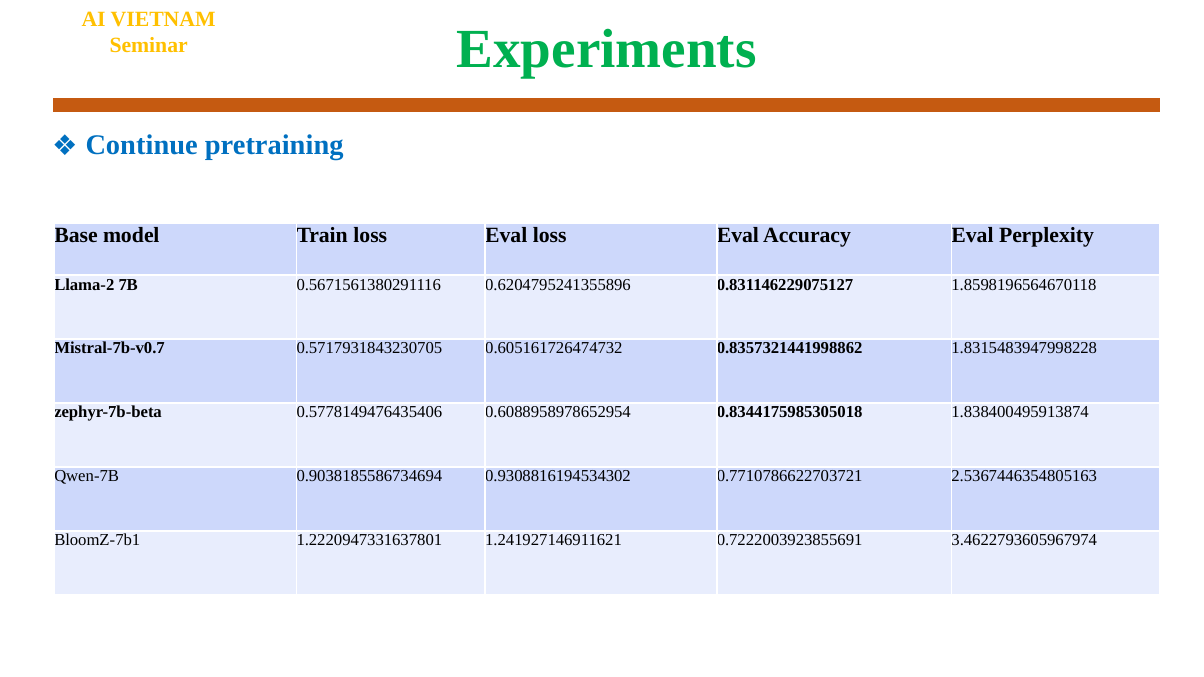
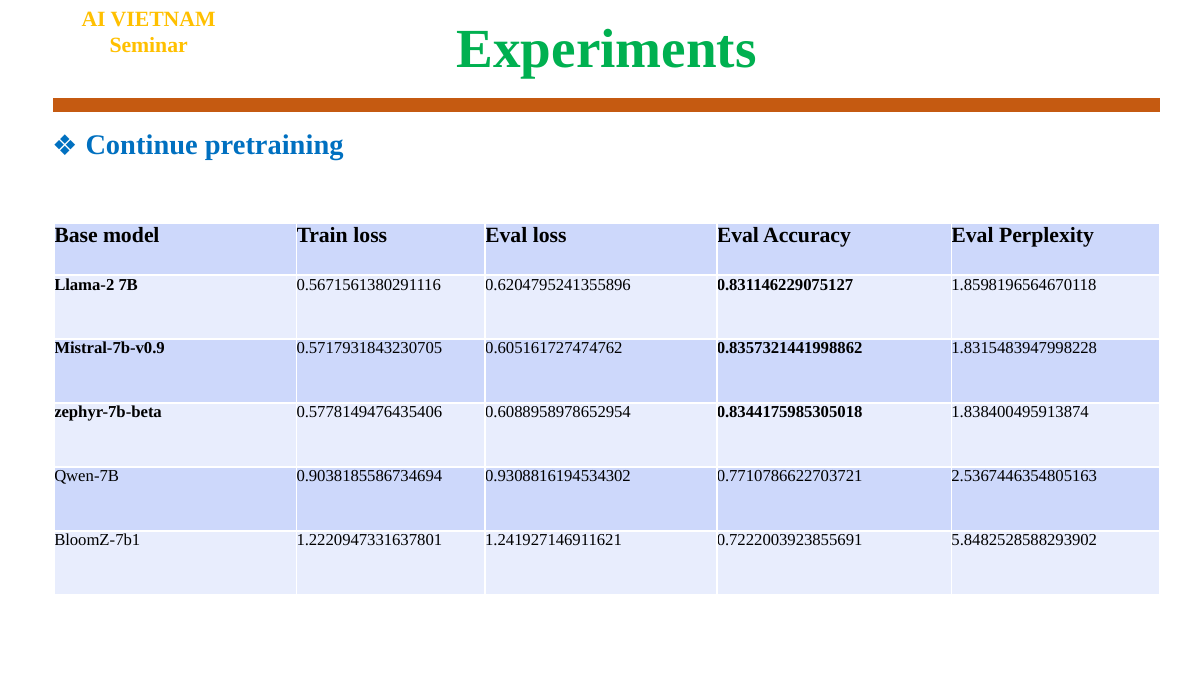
Mistral-7b-v0.7: Mistral-7b-v0.7 -> Mistral-7b-v0.9
0.605161726474732: 0.605161726474732 -> 0.605161727474762
3.4622793605967974: 3.4622793605967974 -> 5.8482528588293902
